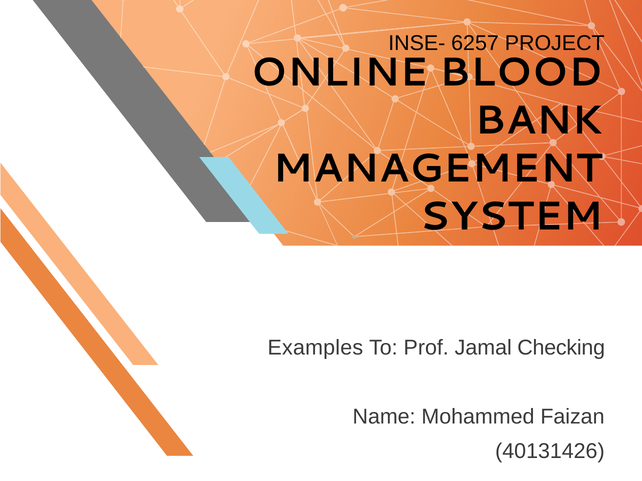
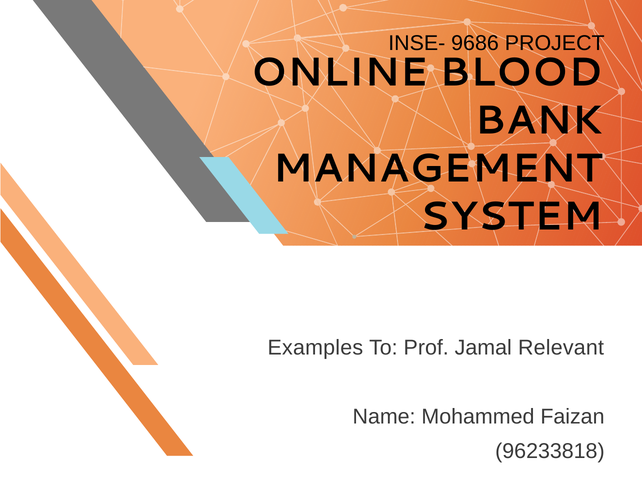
6257: 6257 -> 9686
Checking: Checking -> Relevant
40131426: 40131426 -> 96233818
